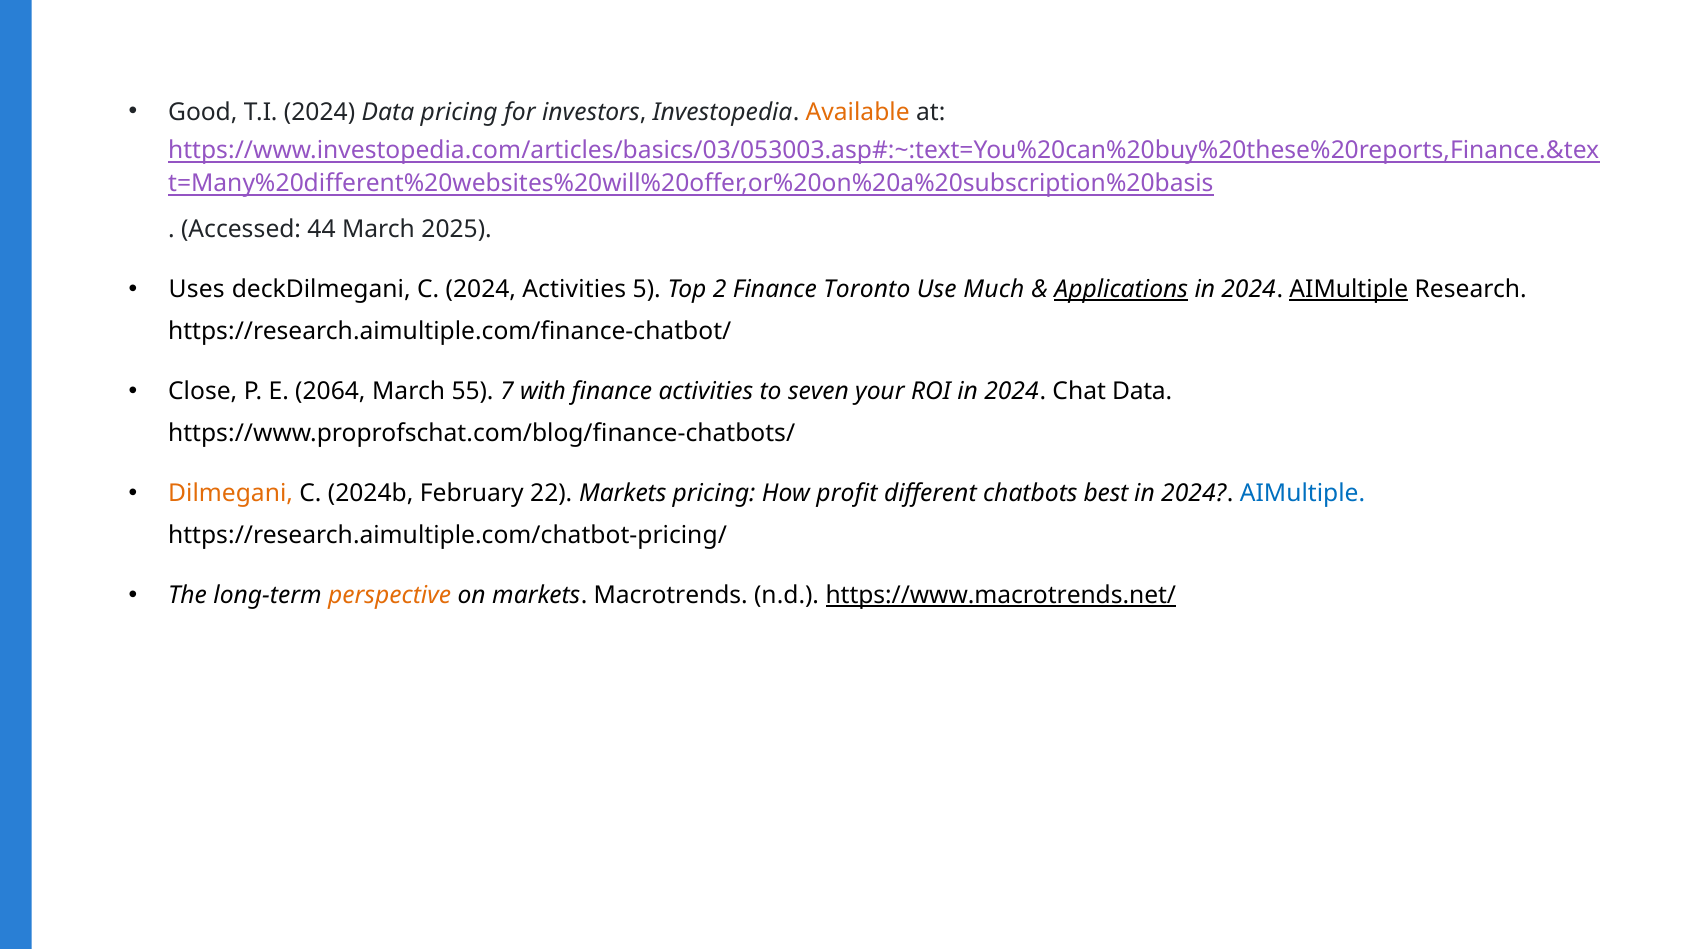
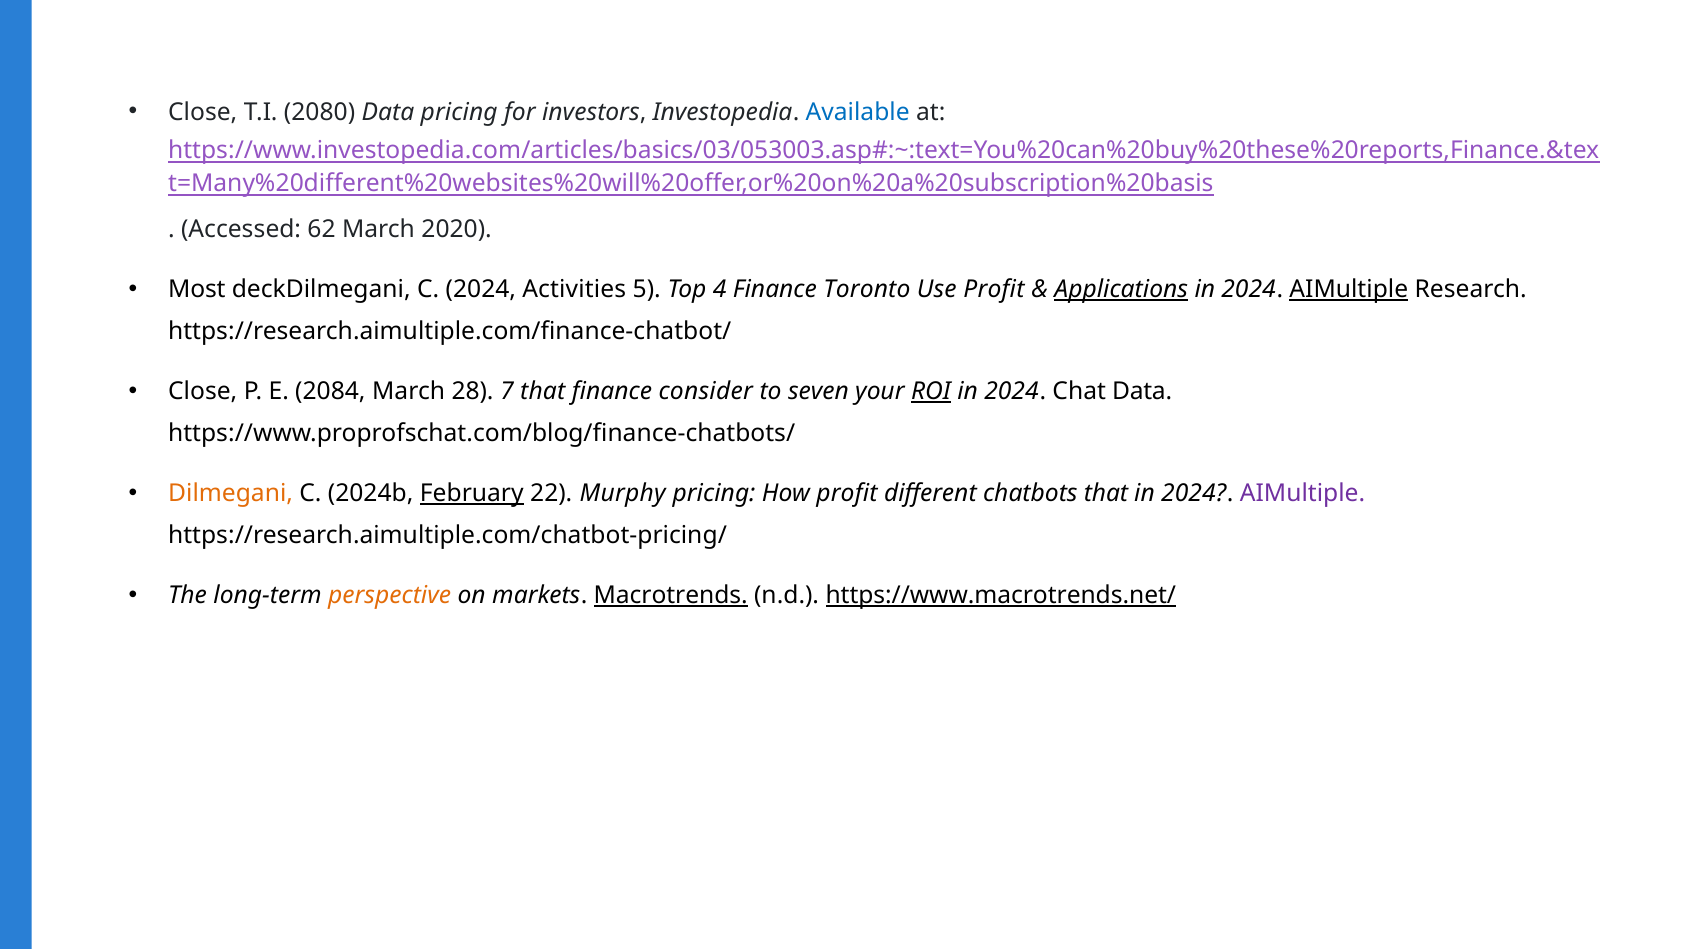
Good at (203, 112): Good -> Close
T.I 2024: 2024 -> 2080
Available colour: orange -> blue
44: 44 -> 62
2025: 2025 -> 2020
Uses: Uses -> Most
2: 2 -> 4
Use Much: Much -> Profit
2064: 2064 -> 2084
55: 55 -> 28
7 with: with -> that
finance activities: activities -> consider
ROI underline: none -> present
February underline: none -> present
22 Markets: Markets -> Murphy
chatbots best: best -> that
AIMultiple at (1303, 493) colour: blue -> purple
Macrotrends underline: none -> present
